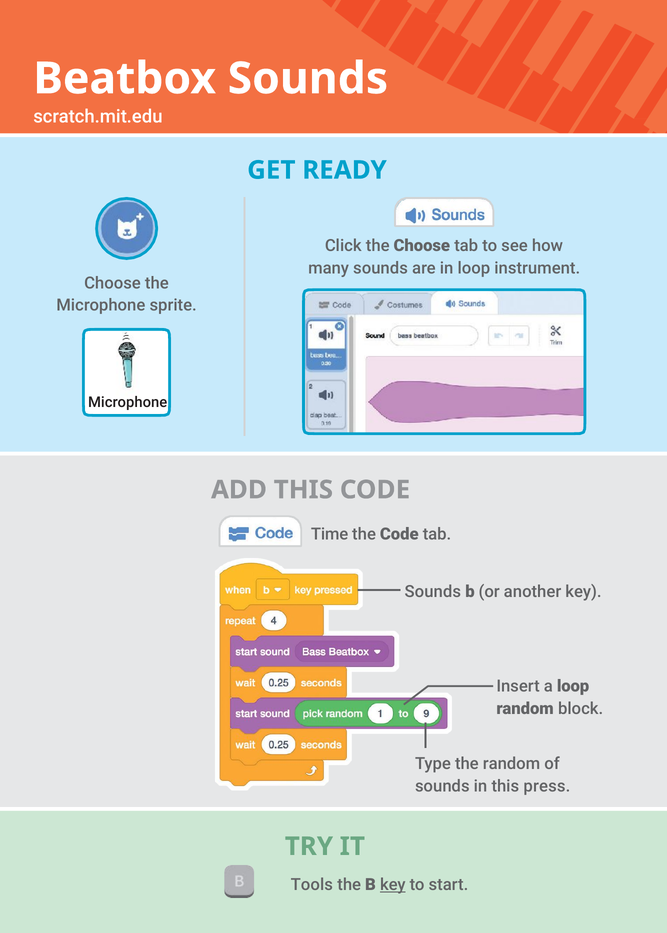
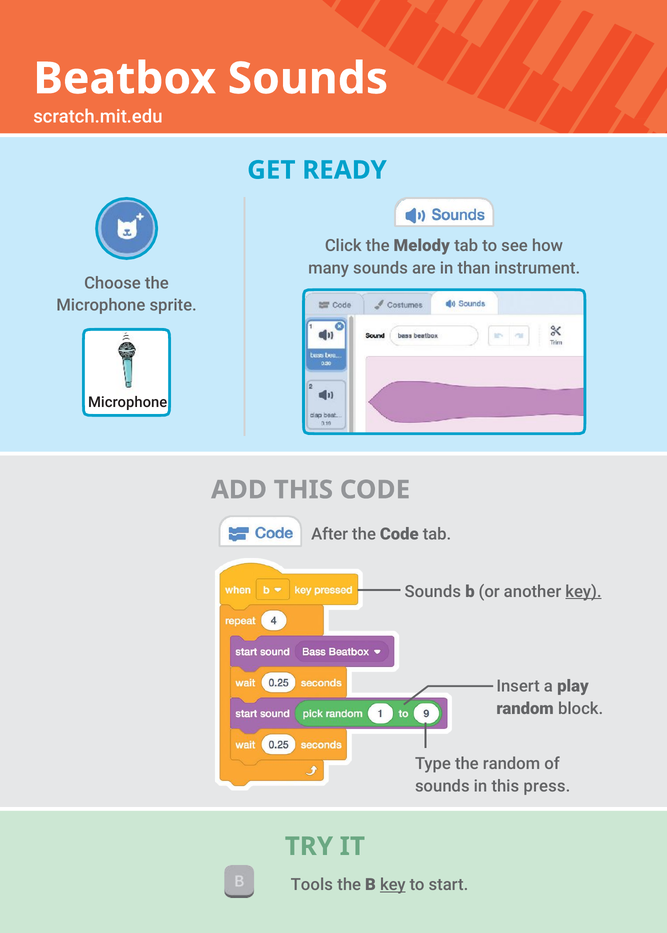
the Choose: Choose -> Melody
in loop: loop -> than
Time: Time -> After
key at (584, 592) underline: none -> present
a loop: loop -> play
